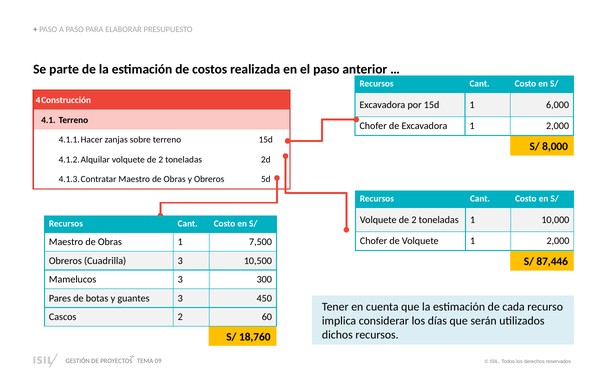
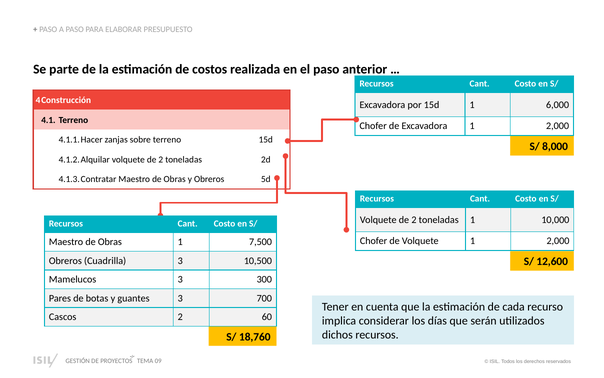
87,446: 87,446 -> 12,600
450: 450 -> 700
